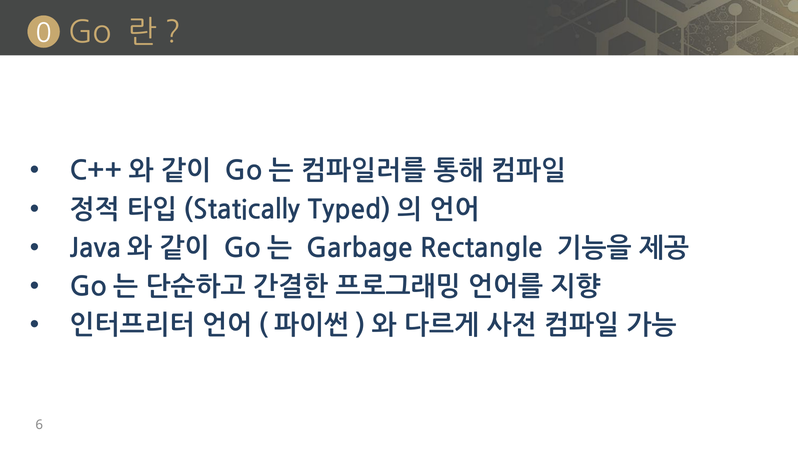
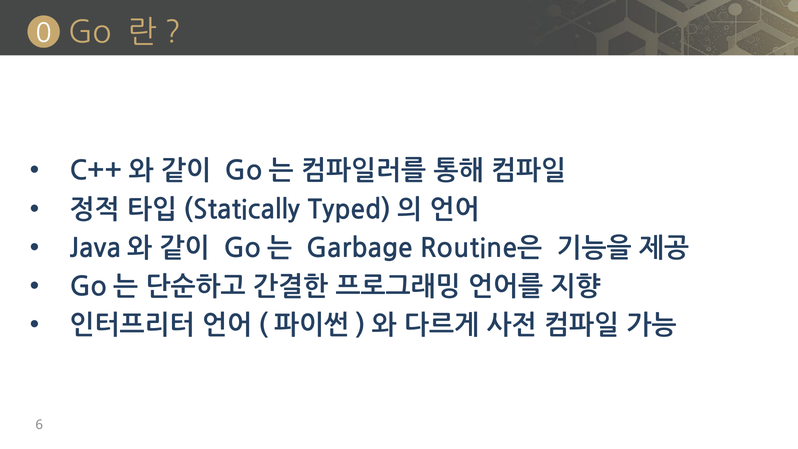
Rectangle: Rectangle -> Routine은
